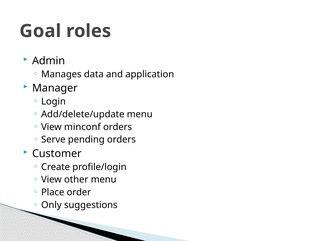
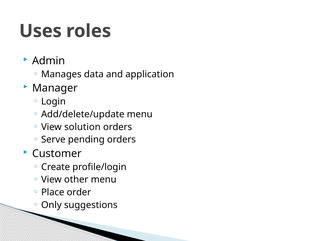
Goal: Goal -> Uses
minconf: minconf -> solution
